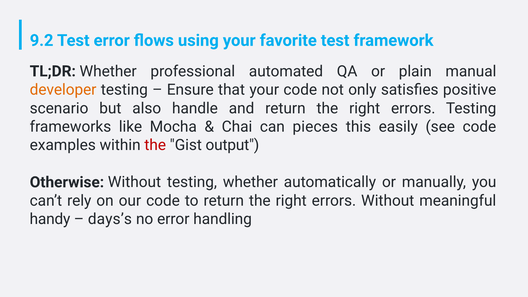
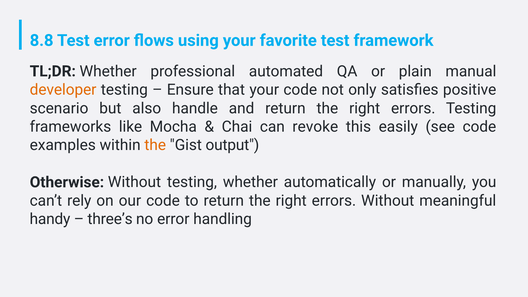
9.2: 9.2 -> 8.8
pieces: pieces -> revoke
the at (155, 145) colour: red -> orange
days’s: days’s -> three’s
